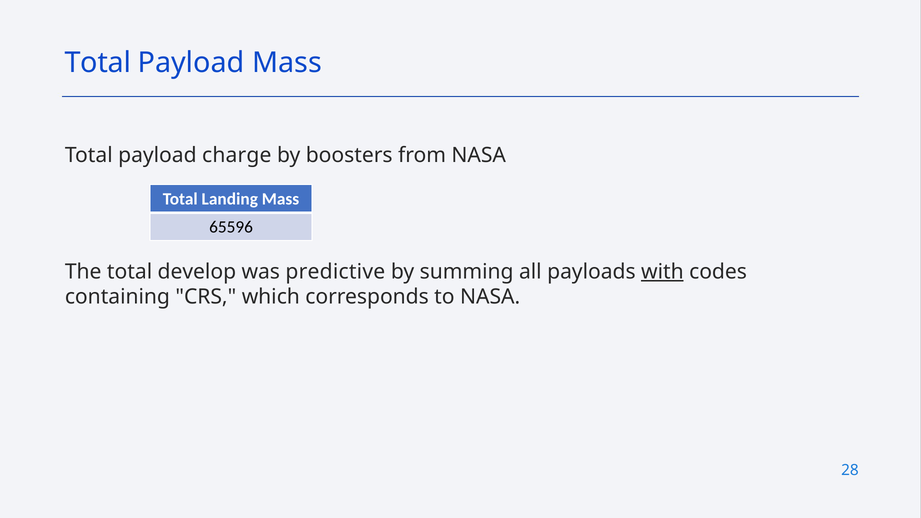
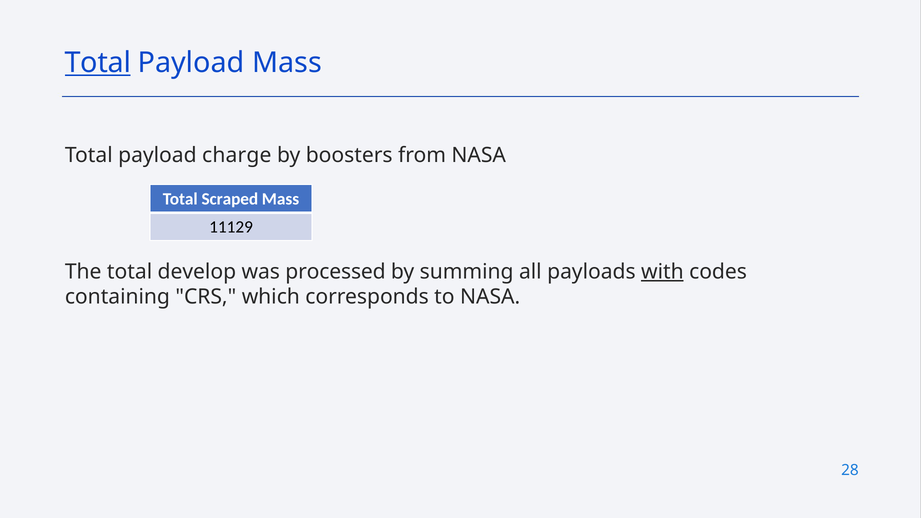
Total at (98, 63) underline: none -> present
Landing: Landing -> Scraped
65596: 65596 -> 11129
predictive: predictive -> processed
